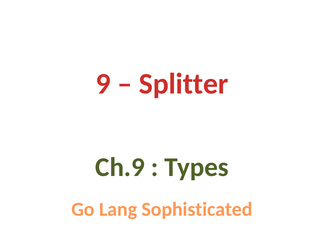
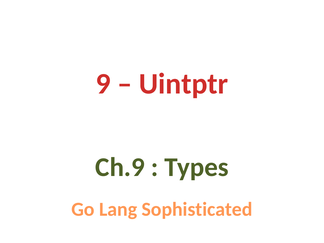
Splitter: Splitter -> Uintptr
